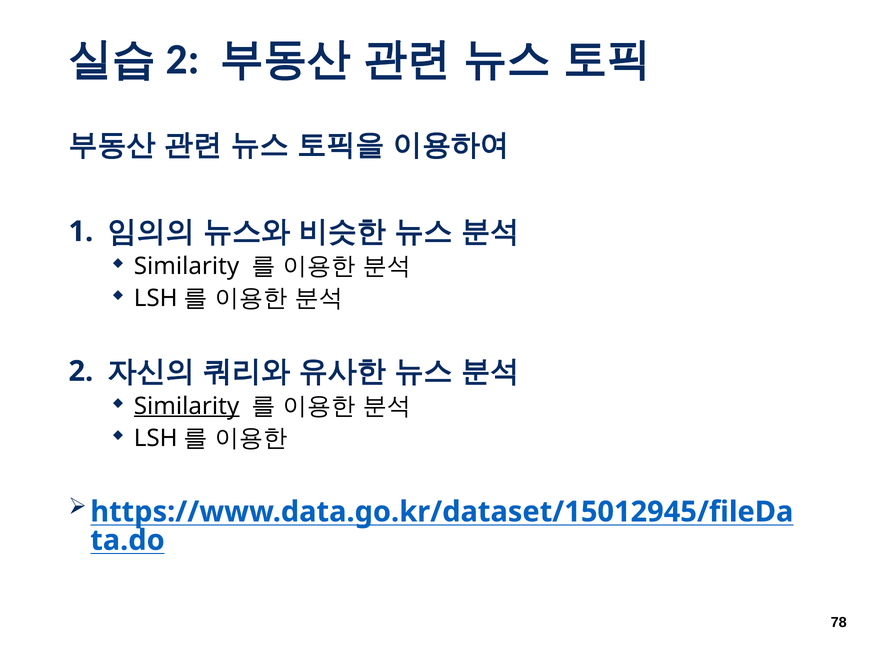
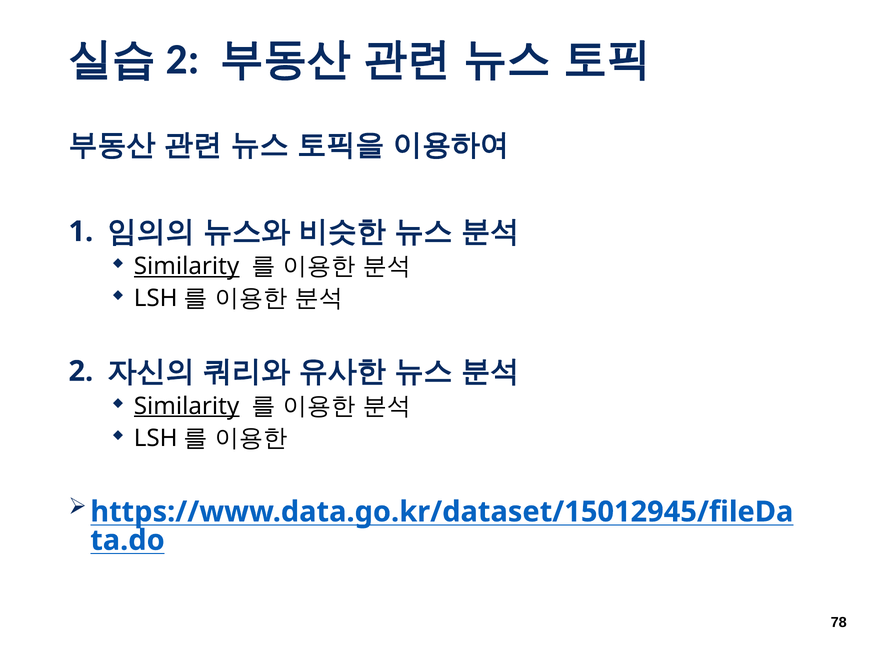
Similarity at (187, 266) underline: none -> present
